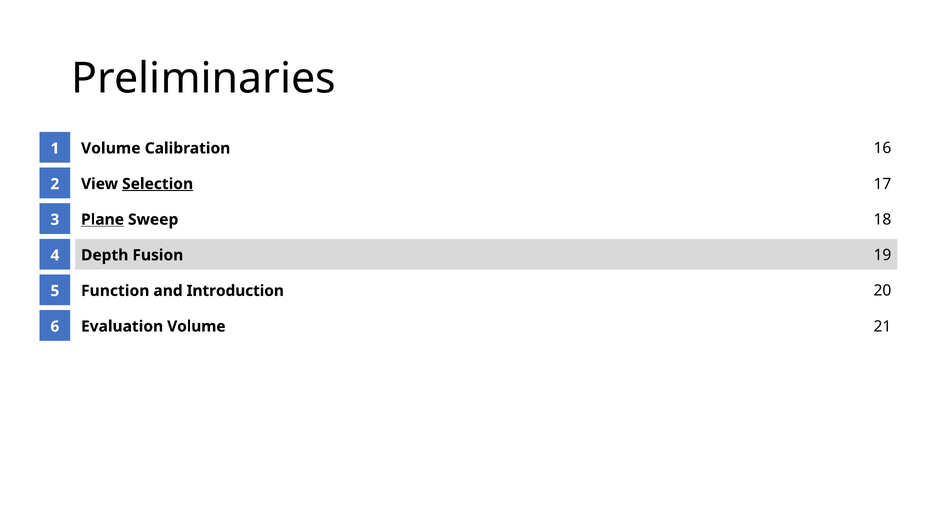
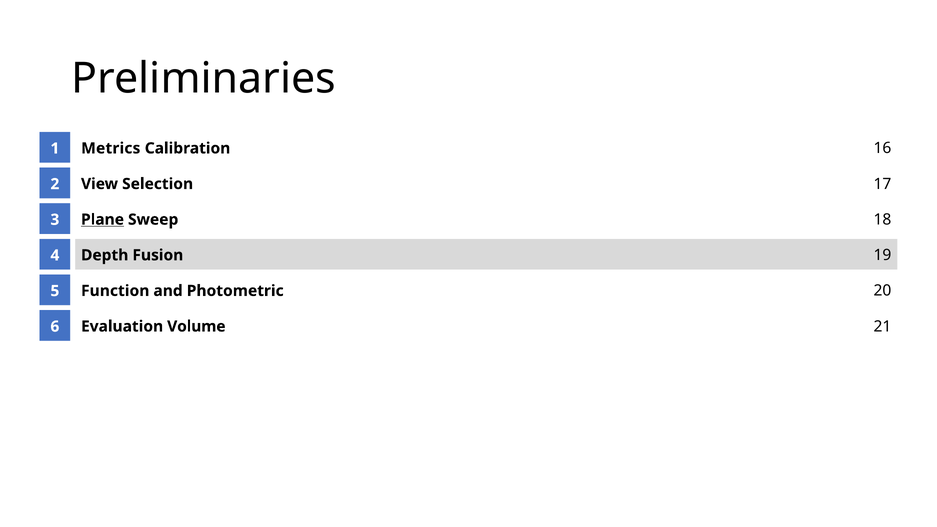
Volume at (111, 148): Volume -> Metrics
Selection underline: present -> none
Introduction: Introduction -> Photometric
